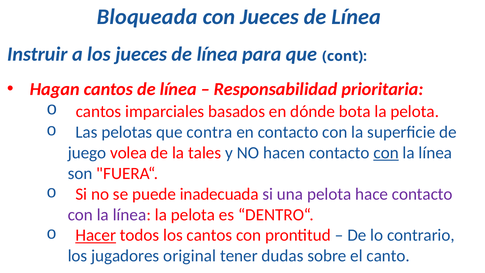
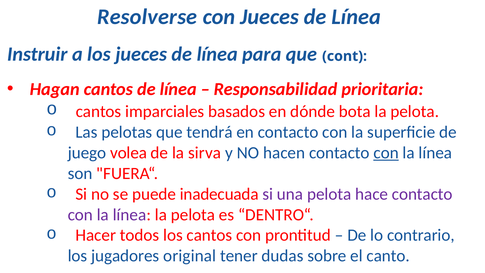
Bloqueada: Bloqueada -> Resolverse
contra: contra -> tendrá
tales: tales -> sirva
Hacer underline: present -> none
